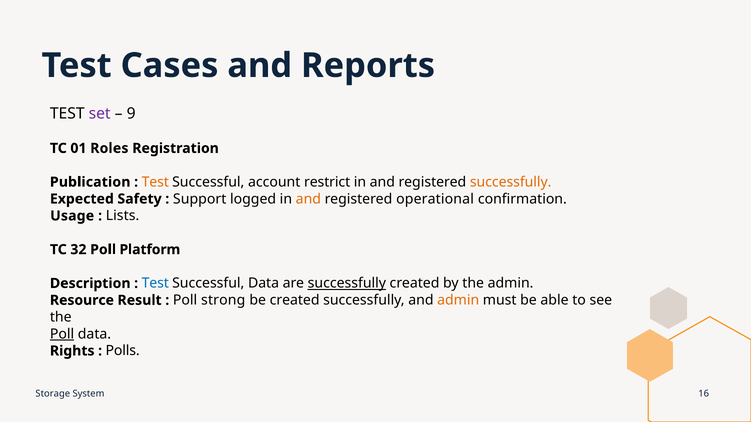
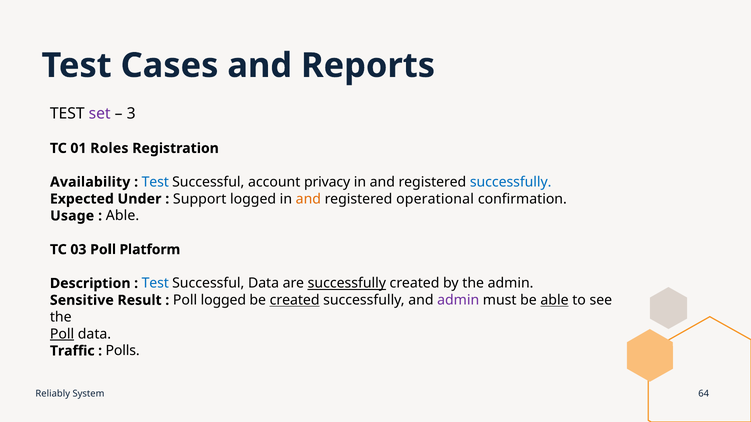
9: 9 -> 3
Publication: Publication -> Availability
Test at (155, 182) colour: orange -> blue
restrict: restrict -> privacy
successfully at (511, 182) colour: orange -> blue
Safety: Safety -> Under
Lists at (123, 216): Lists -> Able
32: 32 -> 03
Resource: Resource -> Sensitive
Poll strong: strong -> logged
created at (295, 301) underline: none -> present
admin at (458, 301) colour: orange -> purple
able at (555, 301) underline: none -> present
Rights: Rights -> Traffic
Storage: Storage -> Reliably
16: 16 -> 64
